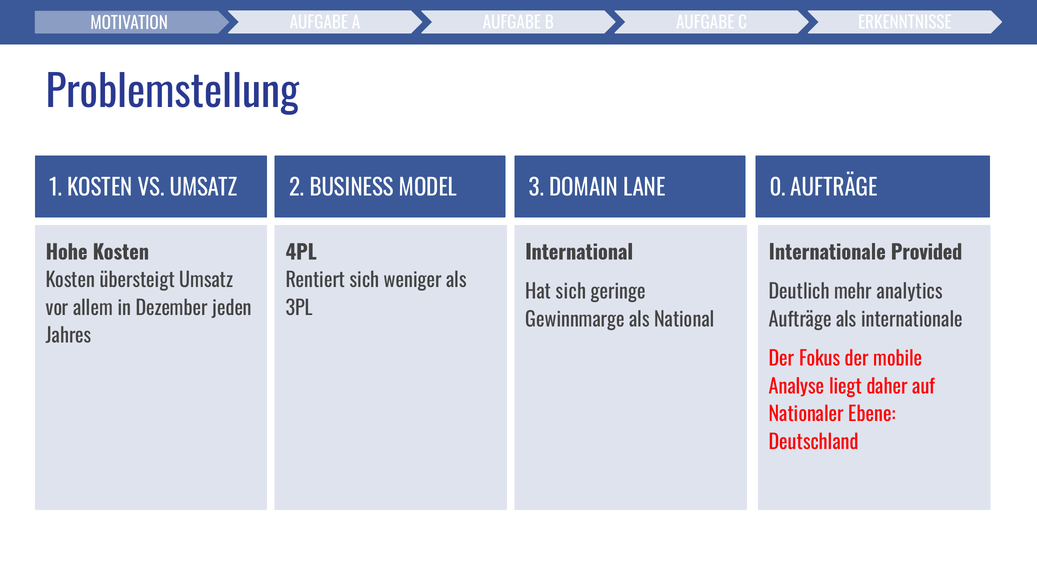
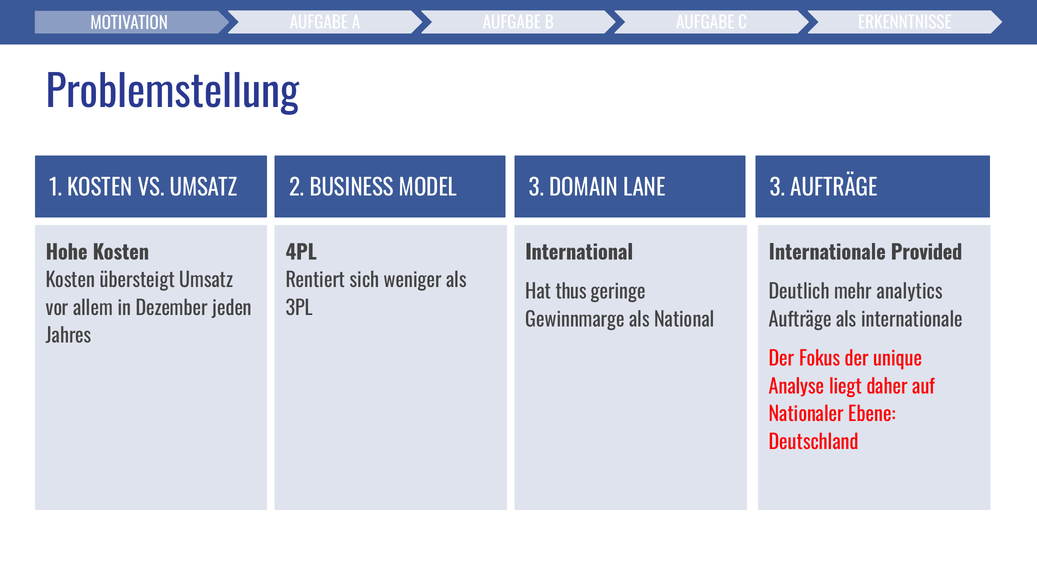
UMSATZ 0: 0 -> 3
Hat sich: sich -> thus
mobile: mobile -> unique
